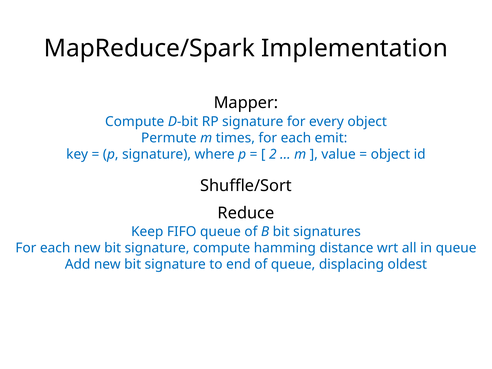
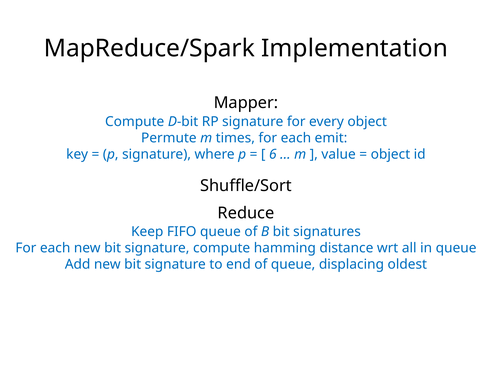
2: 2 -> 6
